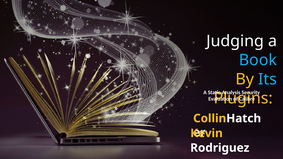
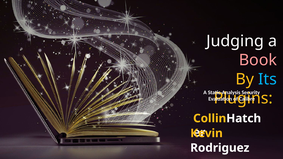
Book colour: light blue -> pink
